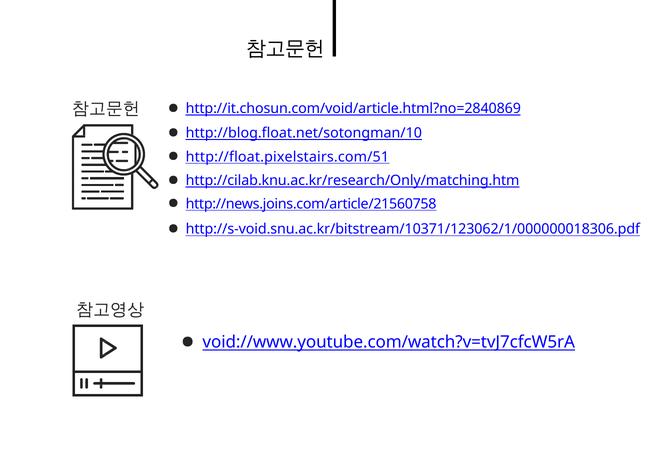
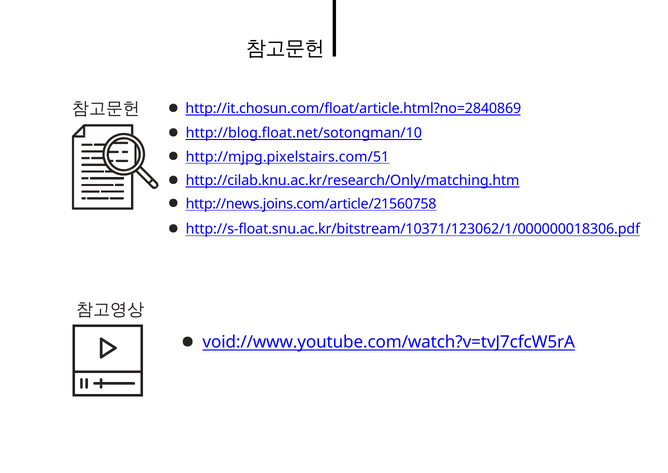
http://it.chosun.com/void/article.html?no=2840869: http://it.chosun.com/void/article.html?no=2840869 -> http://it.chosun.com/float/article.html?no=2840869
http://float.pixelstairs.com/51: http://float.pixelstairs.com/51 -> http://mjpg.pixelstairs.com/51
http://s-void.snu.ac.kr/bitstream/10371/123062/1/000000018306.pdf: http://s-void.snu.ac.kr/bitstream/10371/123062/1/000000018306.pdf -> http://s-float.snu.ac.kr/bitstream/10371/123062/1/000000018306.pdf
